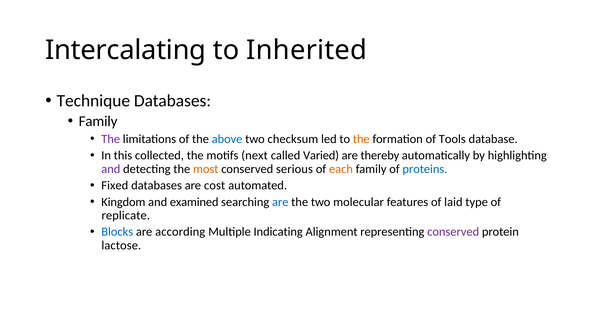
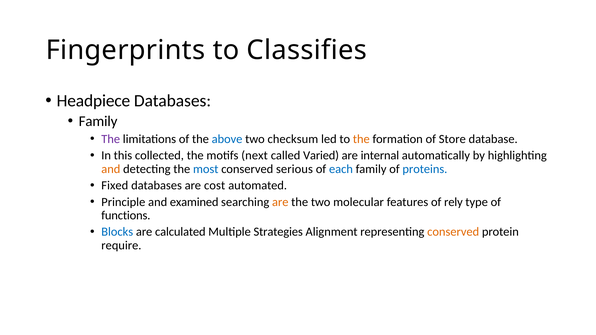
Intercalating: Intercalating -> Fingerprints
Inherited: Inherited -> Classifies
Technique: Technique -> Headpiece
Tools: Tools -> Store
thereby: thereby -> internal
and at (111, 169) colour: purple -> orange
most colour: orange -> blue
each colour: orange -> blue
Kingdom: Kingdom -> Principle
are at (280, 202) colour: blue -> orange
laid: laid -> rely
replicate: replicate -> functions
according: according -> calculated
Indicating: Indicating -> Strategies
conserved at (453, 232) colour: purple -> orange
lactose: lactose -> require
